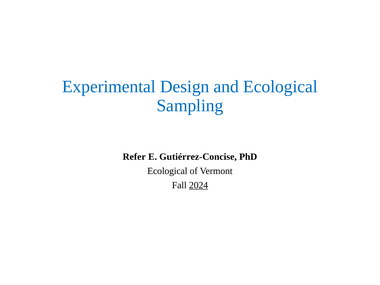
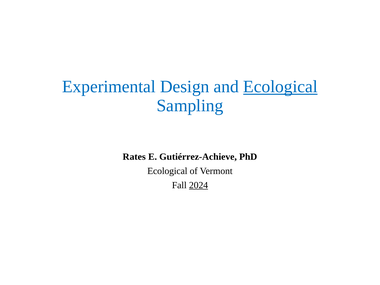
Ecological at (280, 87) underline: none -> present
Refer: Refer -> Rates
Gutiérrez-Concise: Gutiérrez-Concise -> Gutiérrez-Achieve
